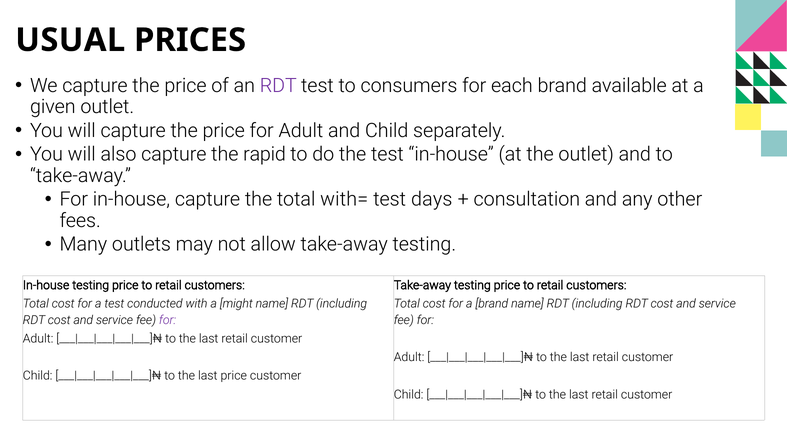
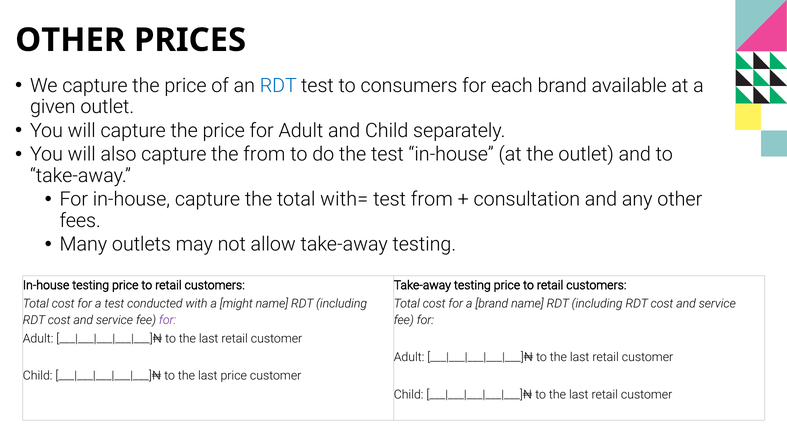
USUAL at (70, 40): USUAL -> OTHER
RDT at (278, 86) colour: purple -> blue
the rapid: rapid -> from
test days: days -> from
